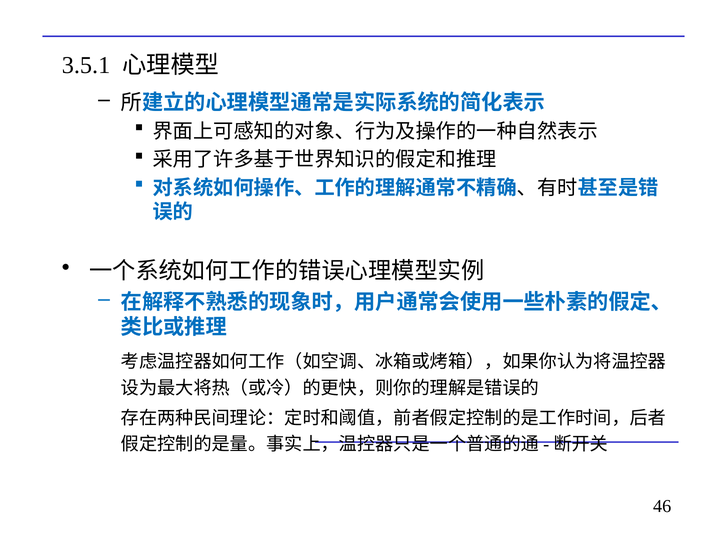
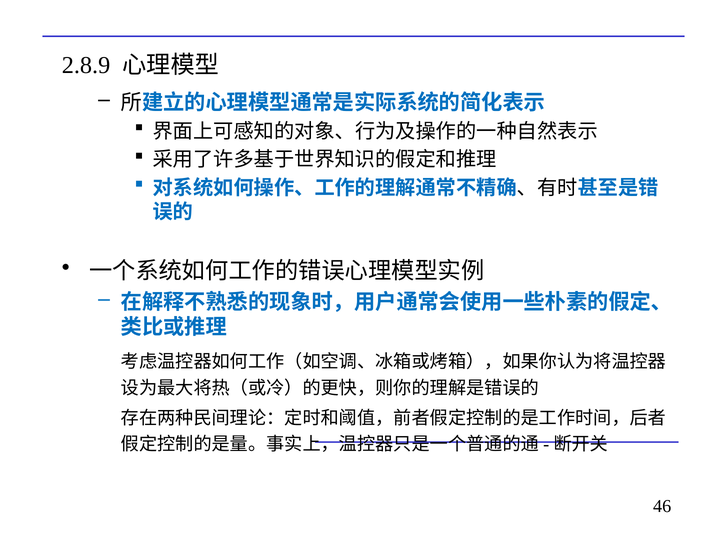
3.5.1: 3.5.1 -> 2.8.9
